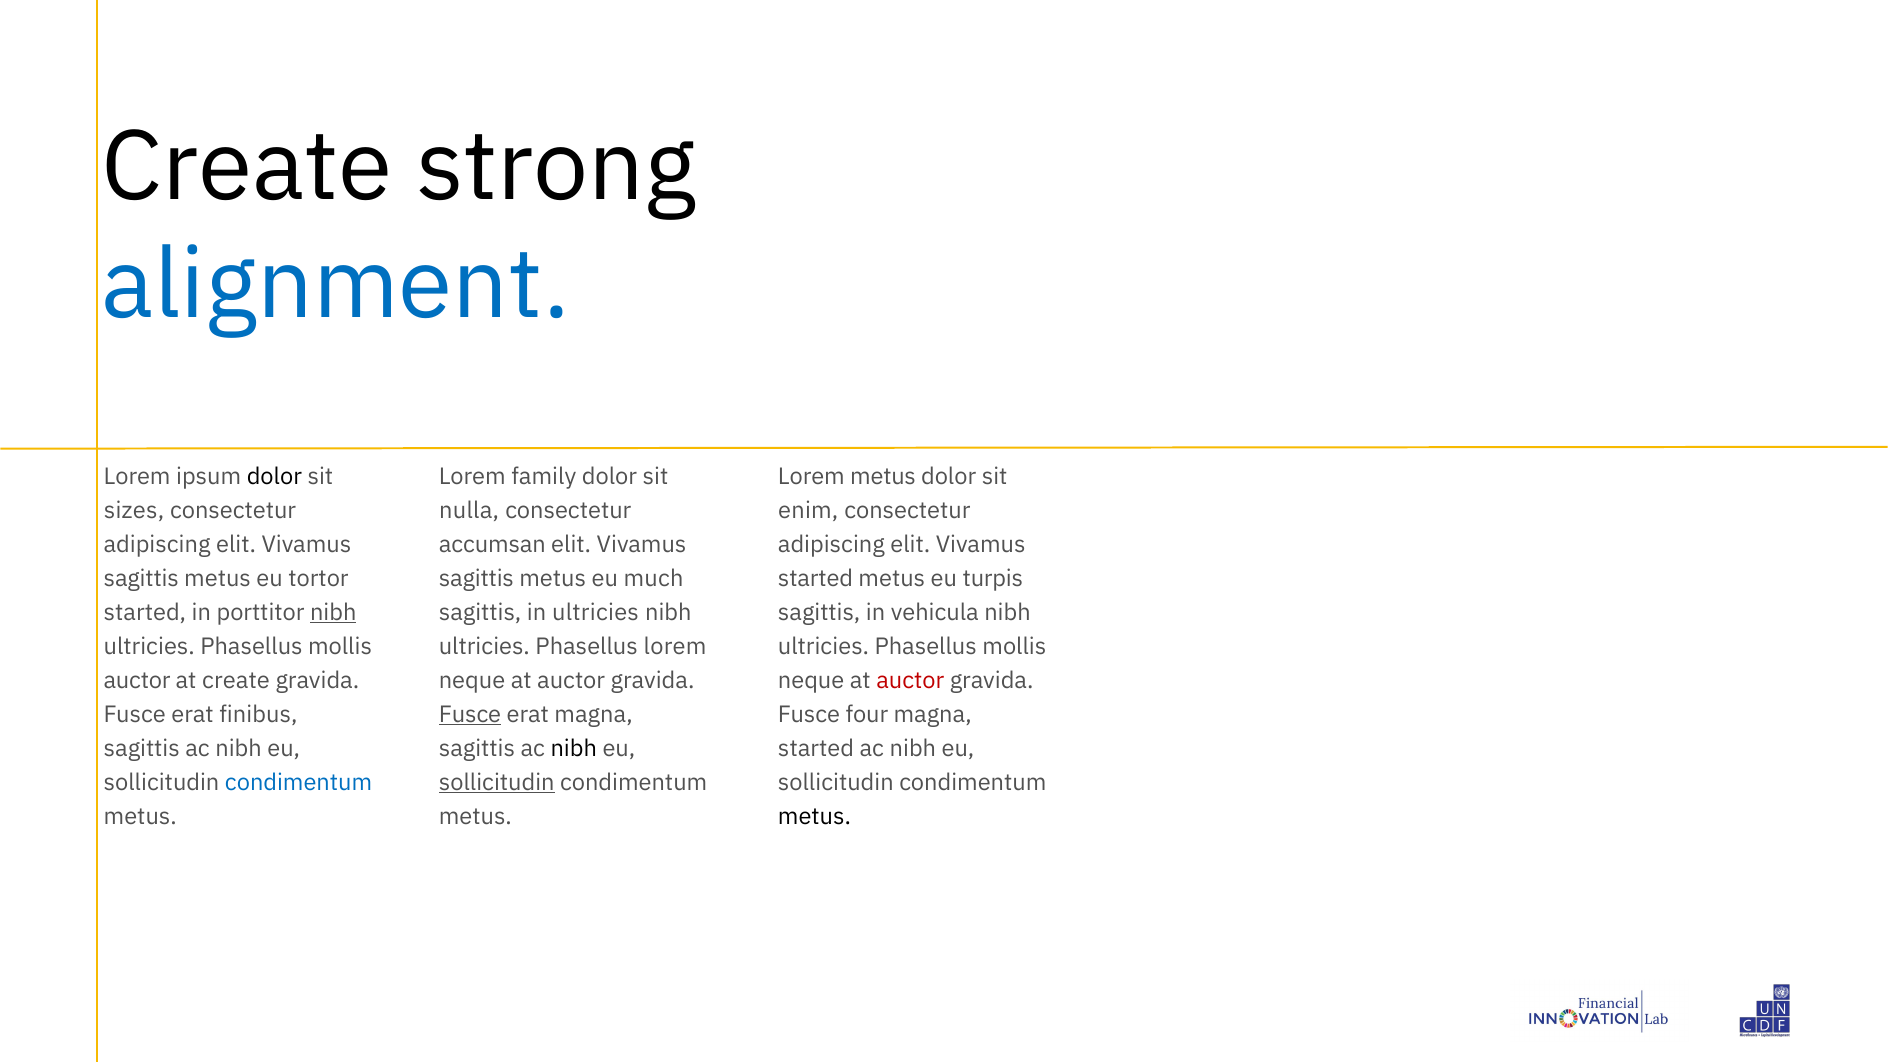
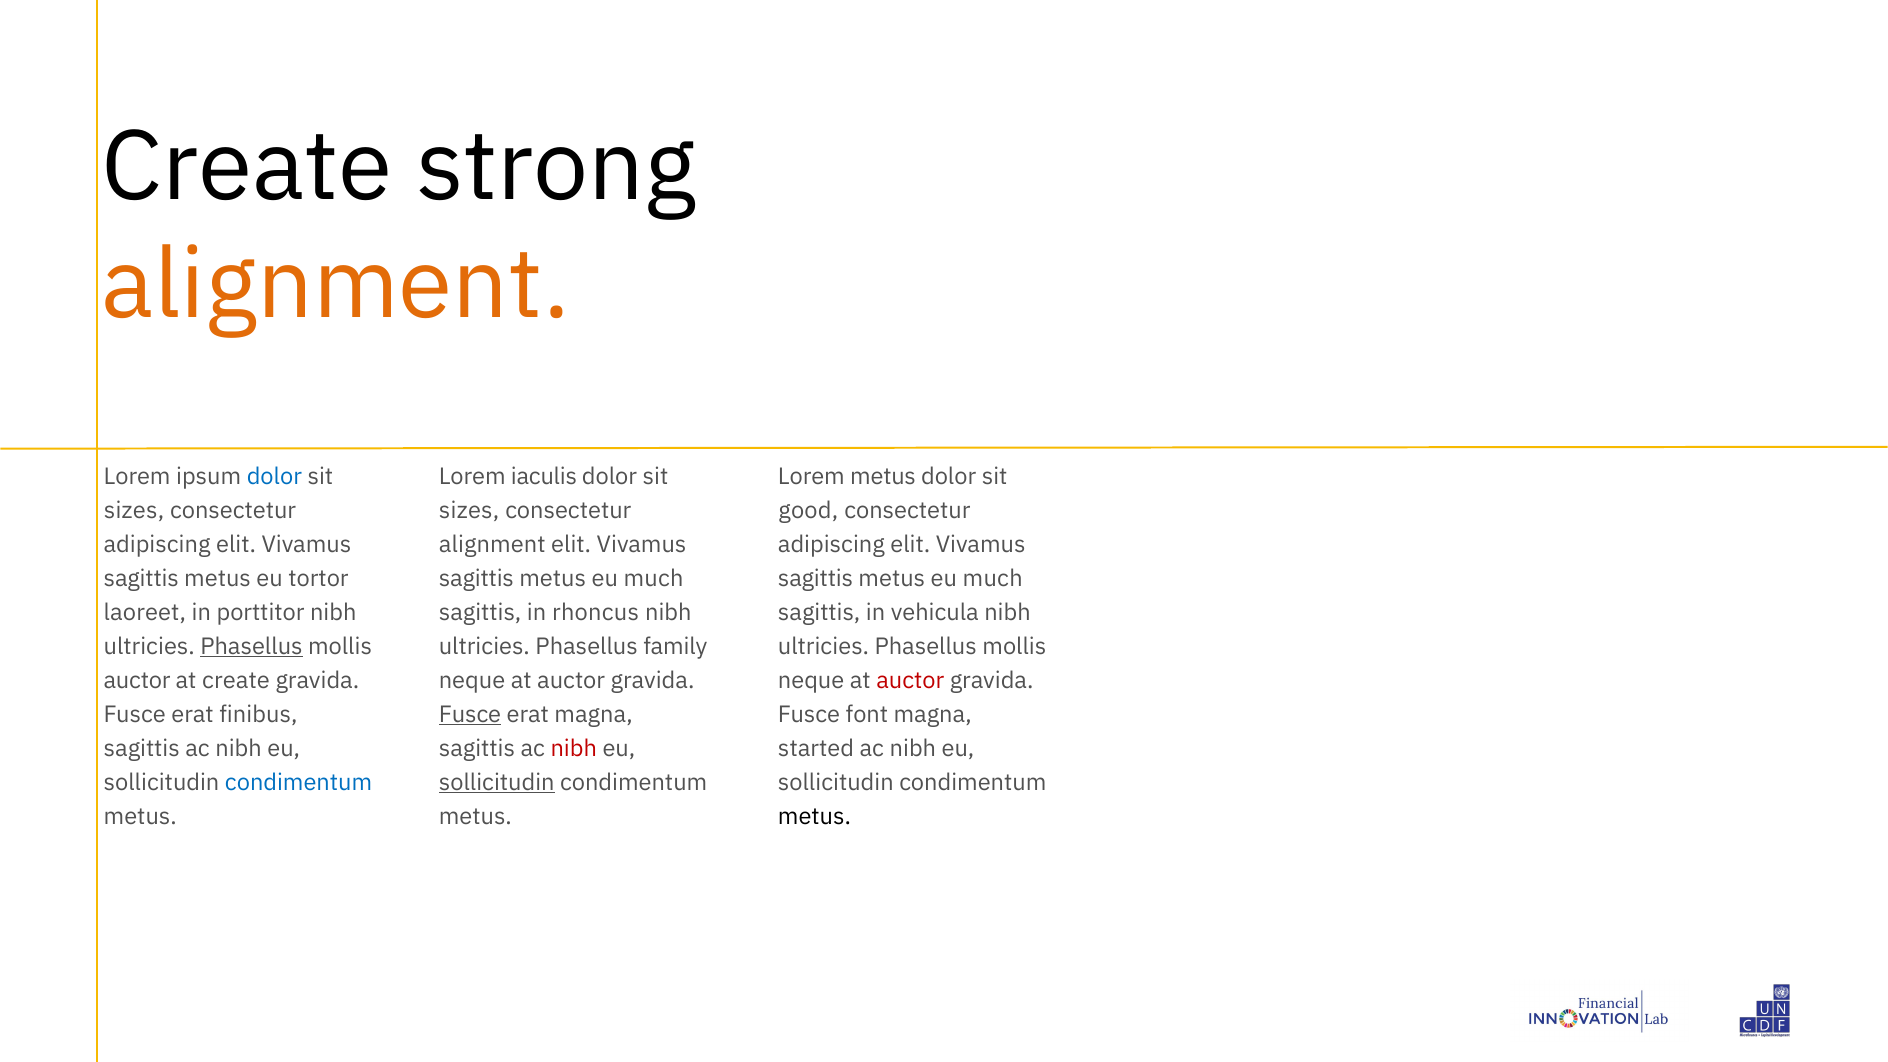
alignment at (336, 285) colour: blue -> orange
dolor at (274, 477) colour: black -> blue
family: family -> iaculis
nulla at (469, 511): nulla -> sizes
enim: enim -> good
accumsan at (492, 545): accumsan -> alignment
started at (816, 579): started -> sagittis
turpis at (993, 579): turpis -> much
started at (145, 613): started -> laoreet
nibh at (333, 613) underline: present -> none
in ultricies: ultricies -> rhoncus
Phasellus at (251, 646) underline: none -> present
Phasellus lorem: lorem -> family
four: four -> font
nibh at (574, 748) colour: black -> red
